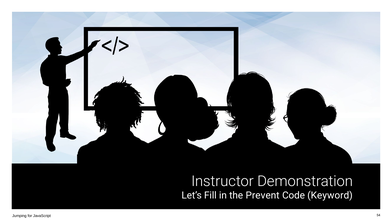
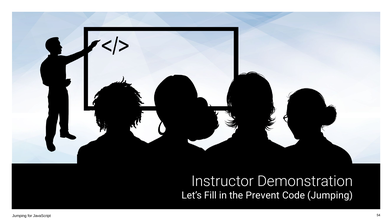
Code Keyword: Keyword -> Jumping
